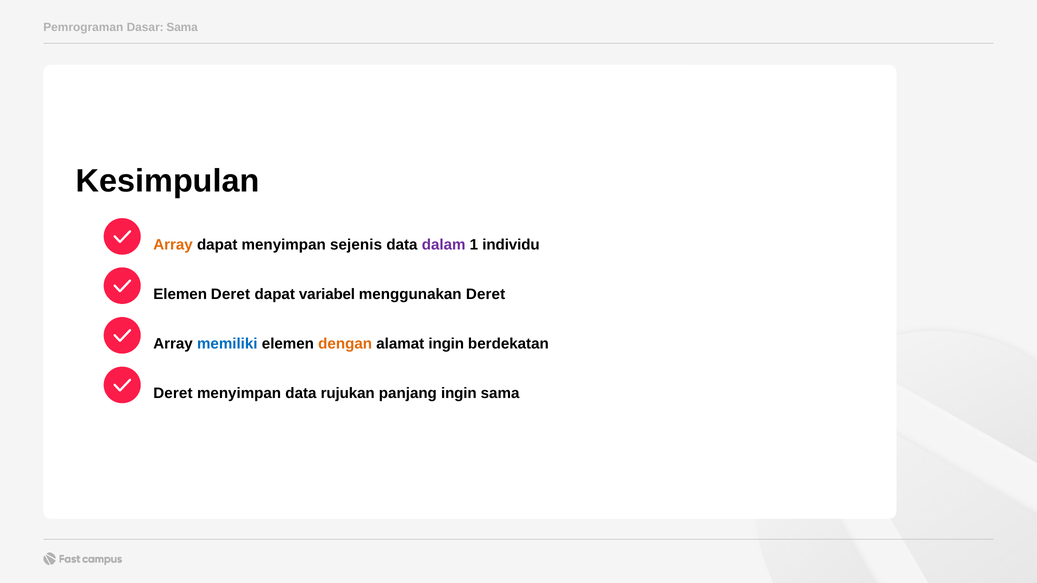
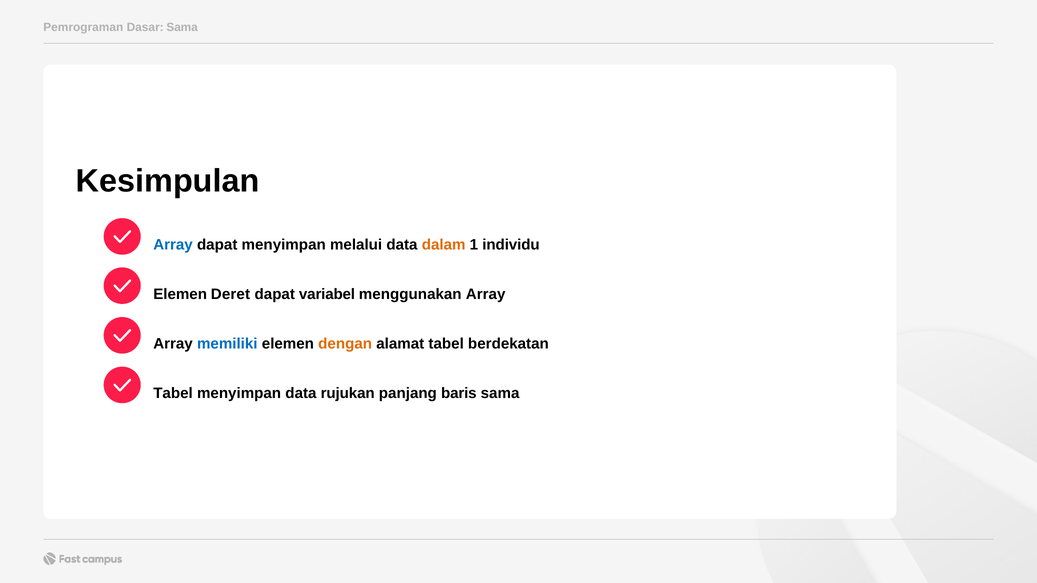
Array at (173, 245) colour: orange -> blue
sejenis: sejenis -> melalui
dalam colour: purple -> orange
menggunakan Deret: Deret -> Array
alamat ingin: ingin -> tabel
Deret at (173, 394): Deret -> Tabel
panjang ingin: ingin -> baris
